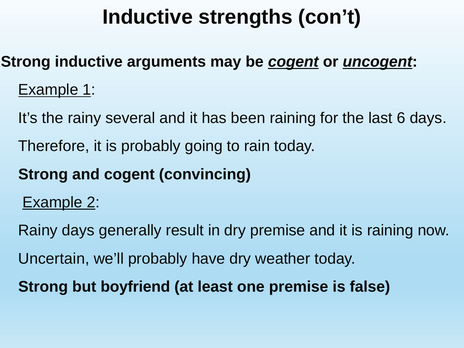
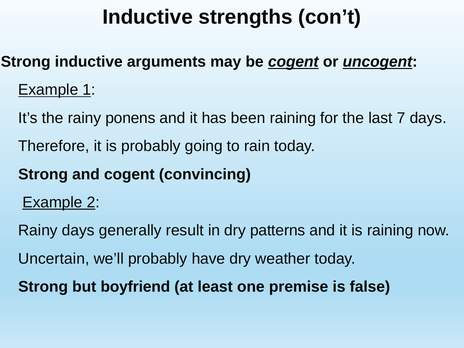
several: several -> ponens
6: 6 -> 7
dry premise: premise -> patterns
